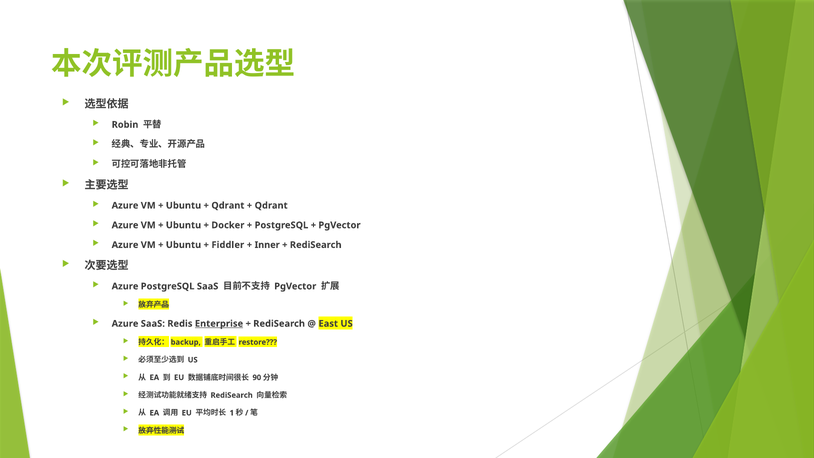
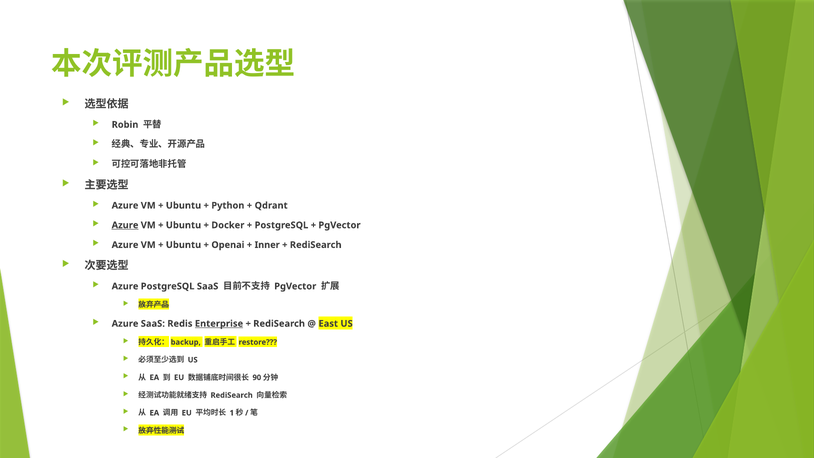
Qdrant at (228, 205): Qdrant -> Python
Azure at (125, 225) underline: none -> present
Fiddler: Fiddler -> Openai
